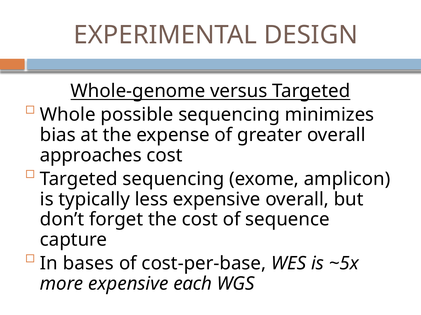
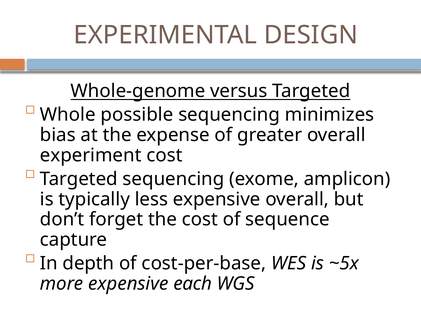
approaches: approaches -> experiment
bases: bases -> depth
